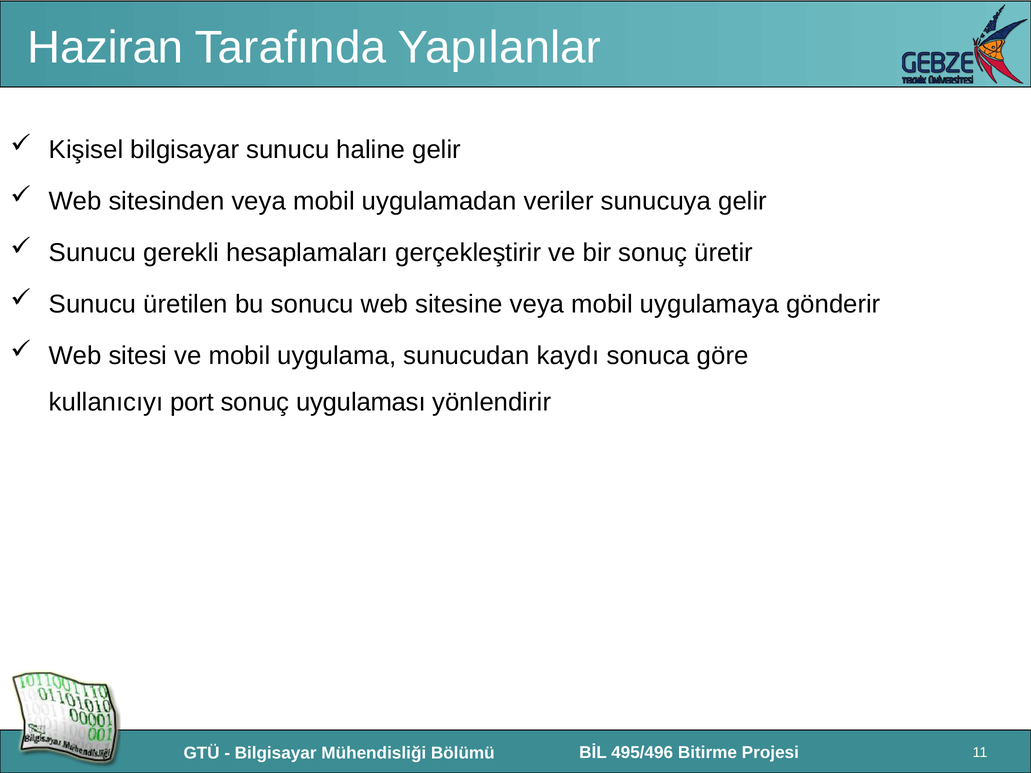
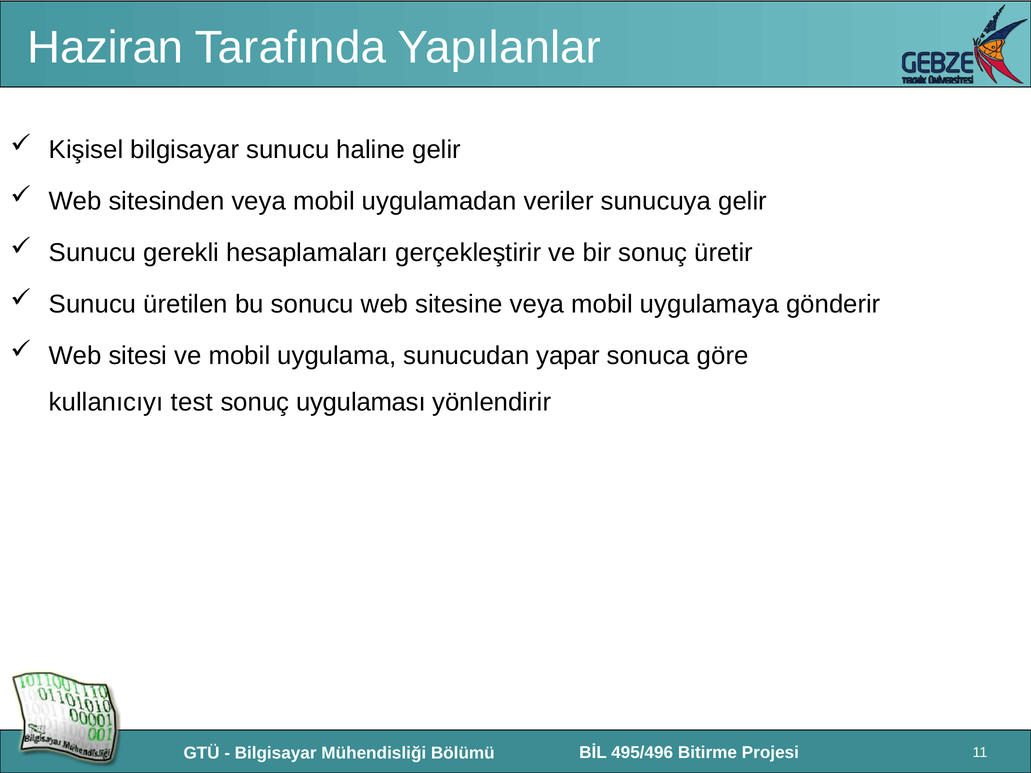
kaydı: kaydı -> yapar
port: port -> test
